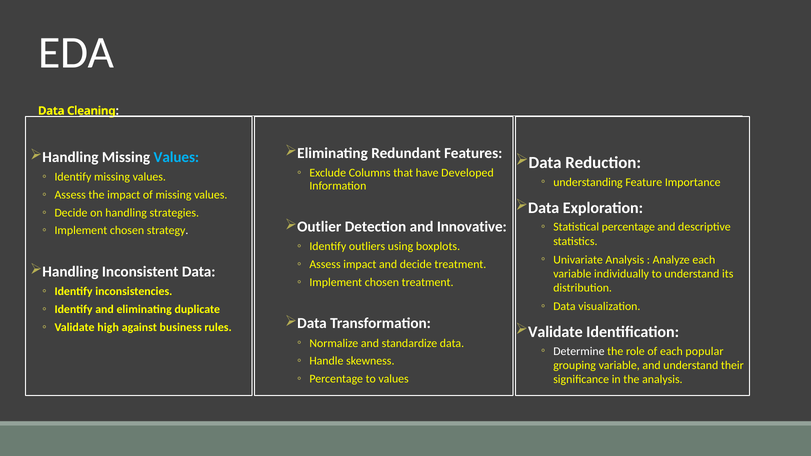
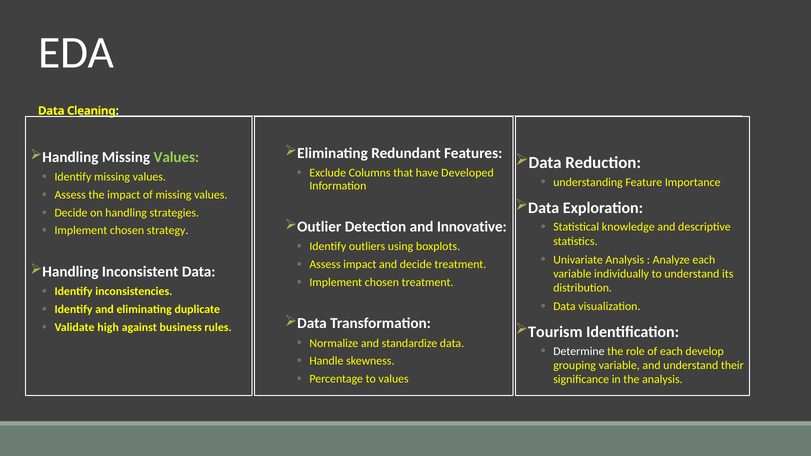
Values at (176, 157) colour: light blue -> light green
Statistical percentage: percentage -> knowledge
Validate at (555, 332): Validate -> Tourism
popular: popular -> develop
